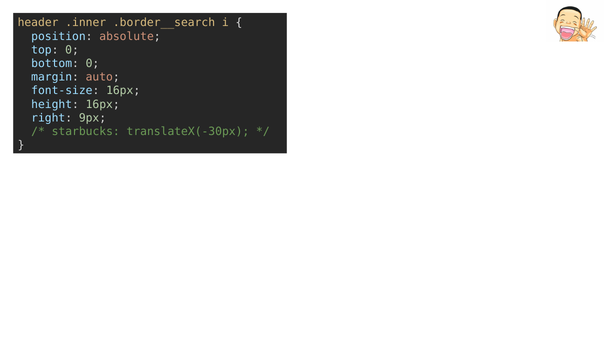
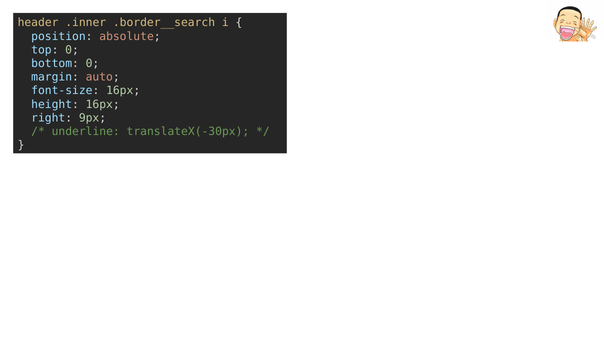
starbucks: starbucks -> underline
